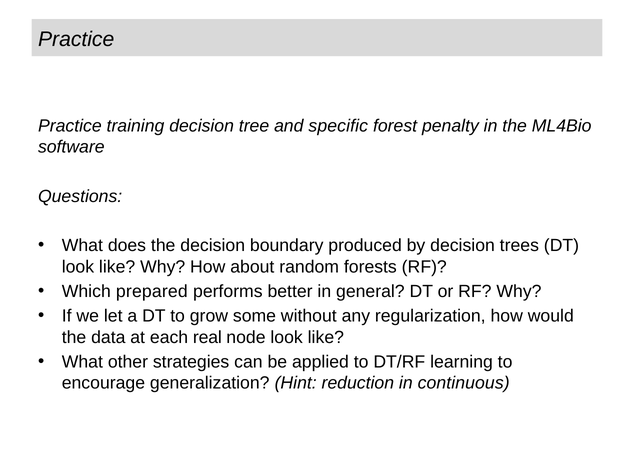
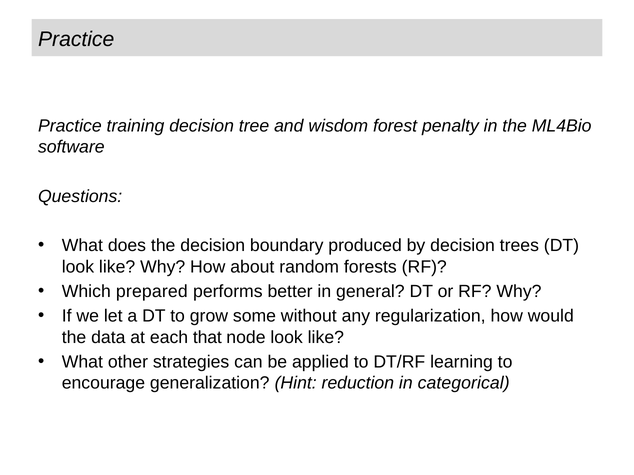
specific: specific -> wisdom
real: real -> that
continuous: continuous -> categorical
